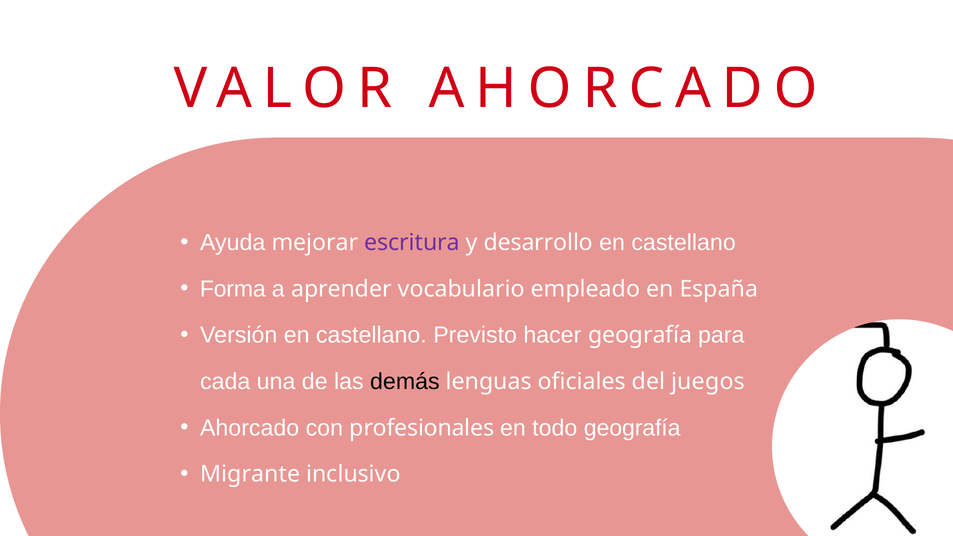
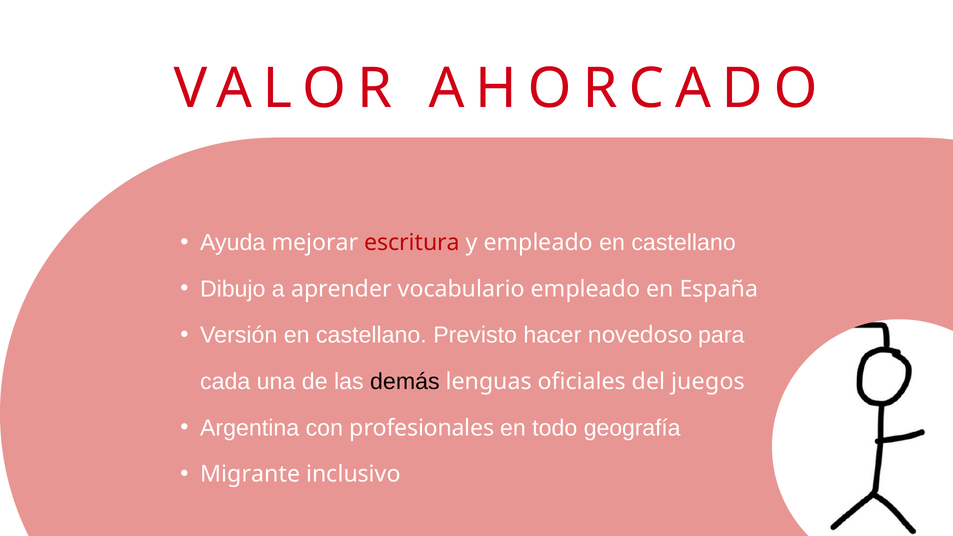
escritura colour: purple -> red
y desarrollo: desarrollo -> empleado
Forma: Forma -> Dibujo
hacer geografía: geografía -> novedoso
Ahorcado at (250, 428): Ahorcado -> Argentina
